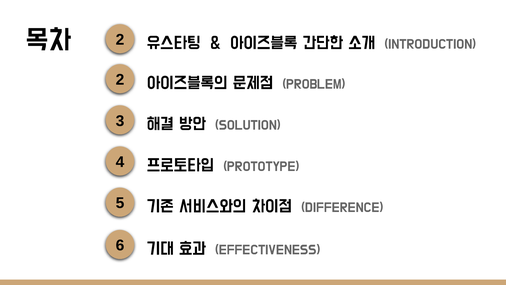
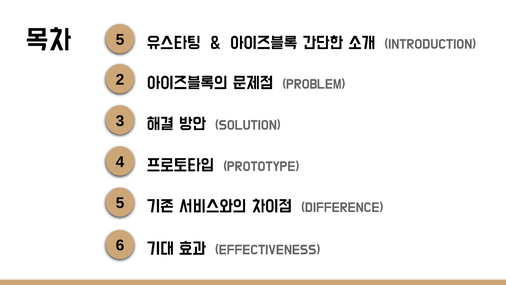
2 at (120, 40): 2 -> 5
